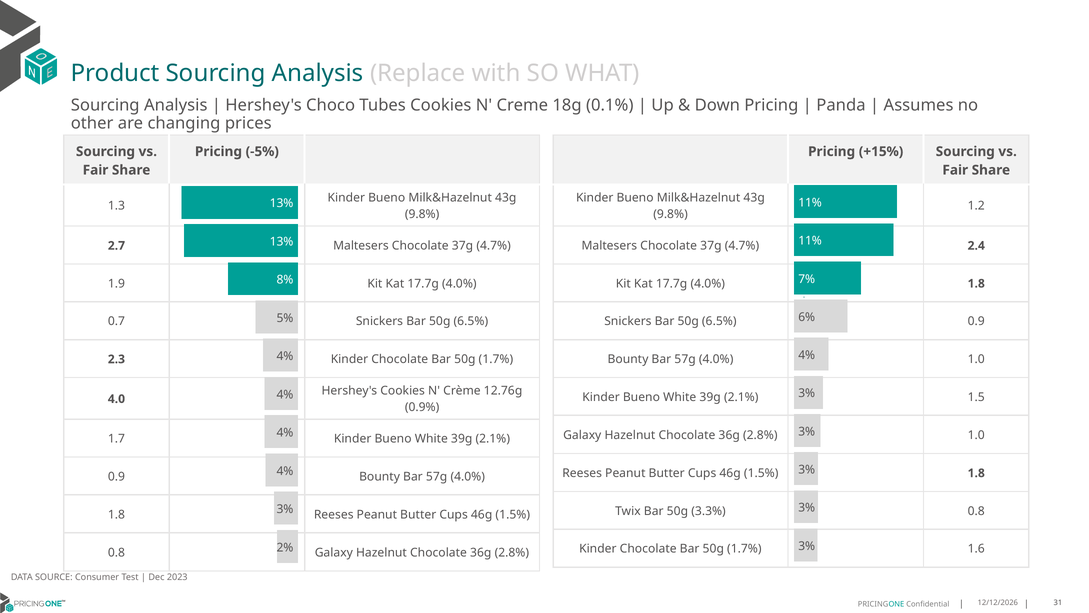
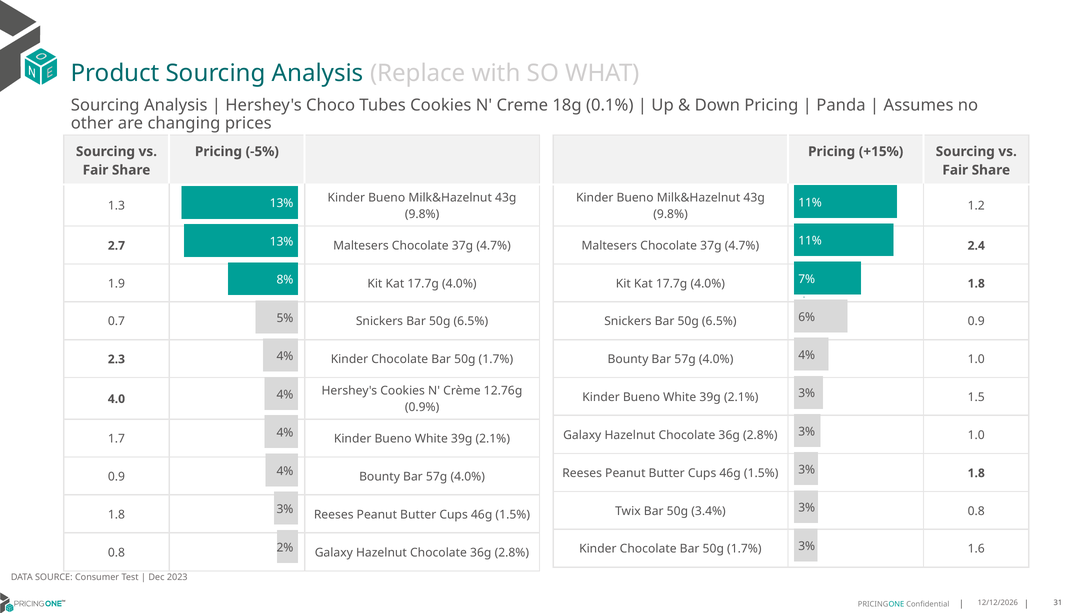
3.3%: 3.3% -> 3.4%
